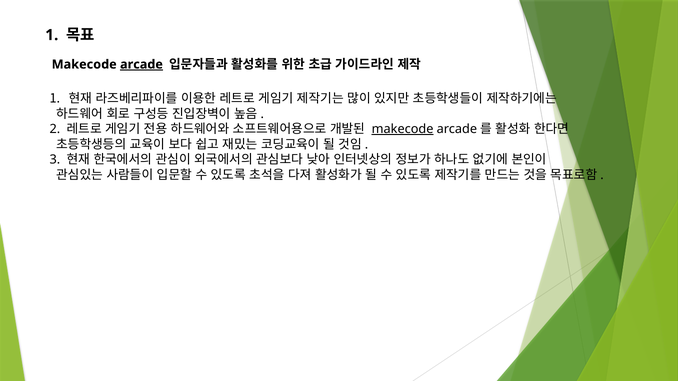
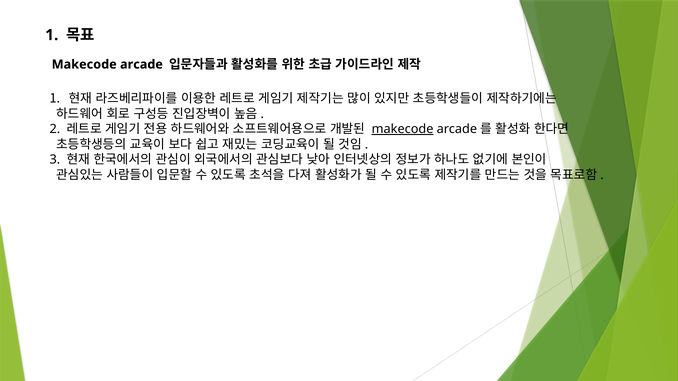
arcade underline: present -> none
